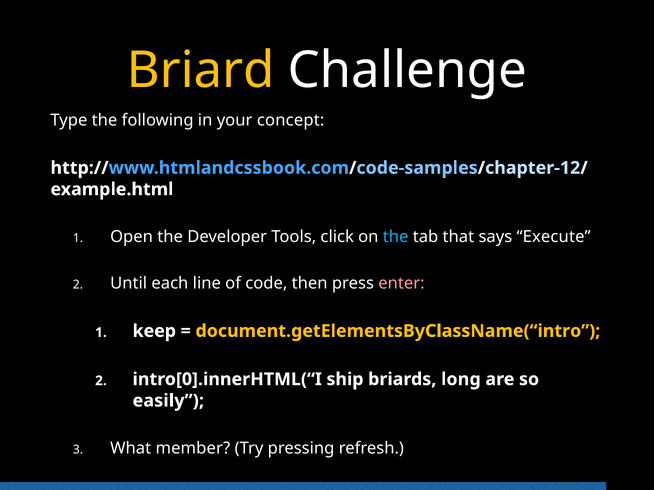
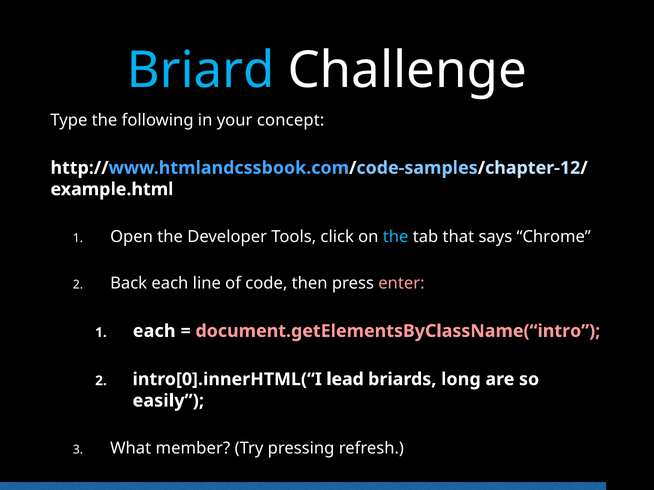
Briard colour: yellow -> light blue
Execute: Execute -> Chrome
Until: Until -> Back
keep at (154, 331): keep -> each
document.getElementsByClassName(“intro colour: yellow -> pink
ship: ship -> lead
